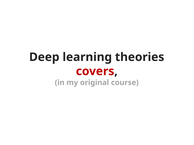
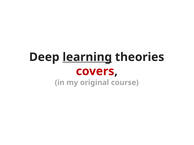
learning underline: none -> present
